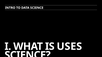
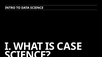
USES: USES -> CASE
